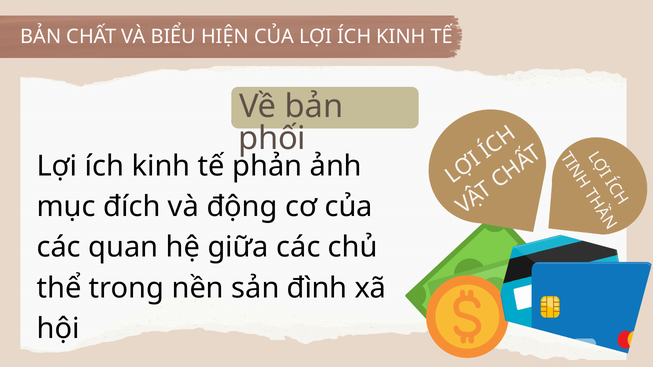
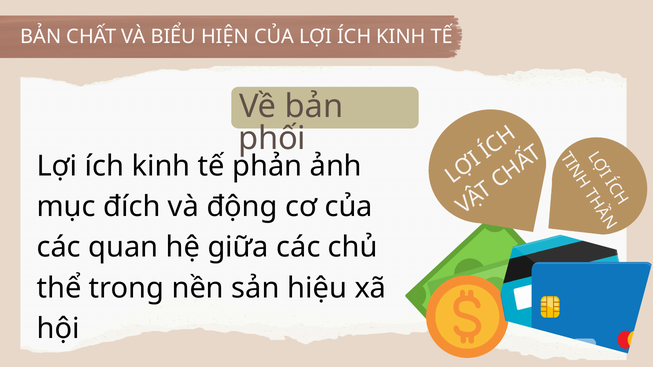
đình: đình -> hiệu
